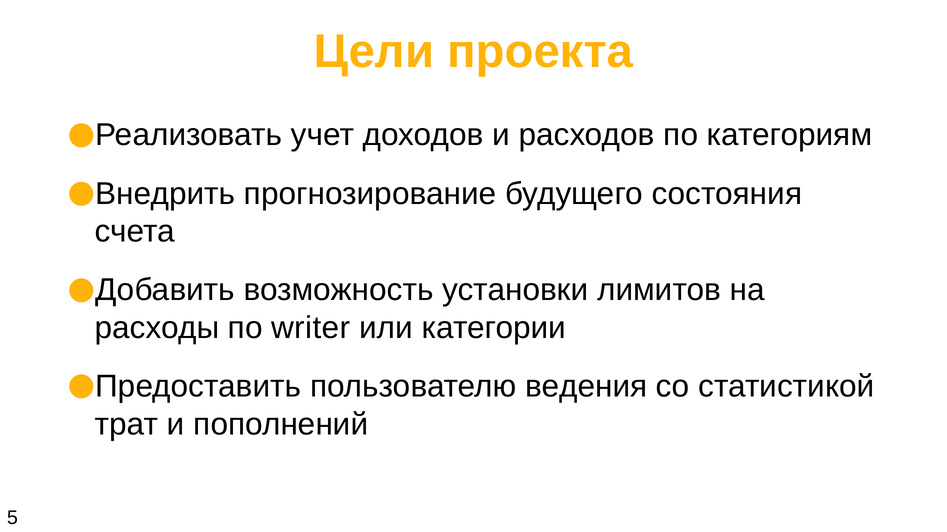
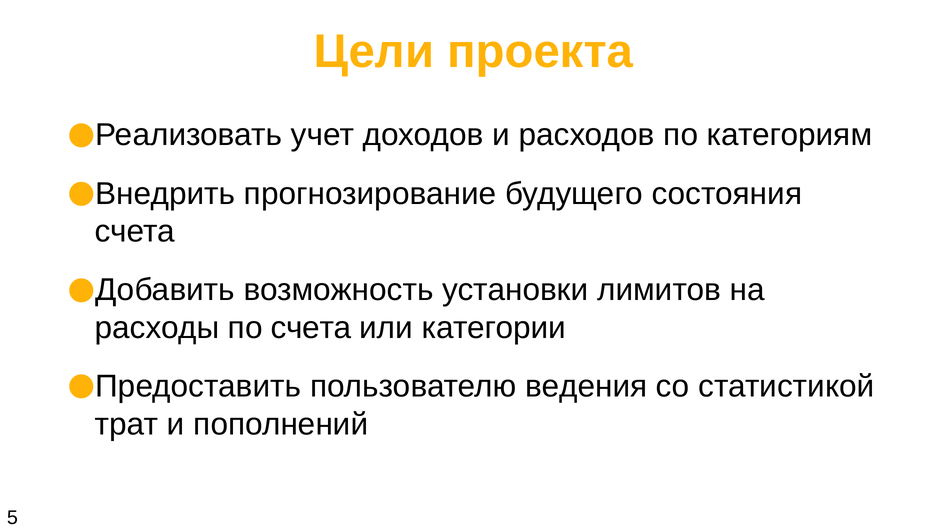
по writer: writer -> счета
